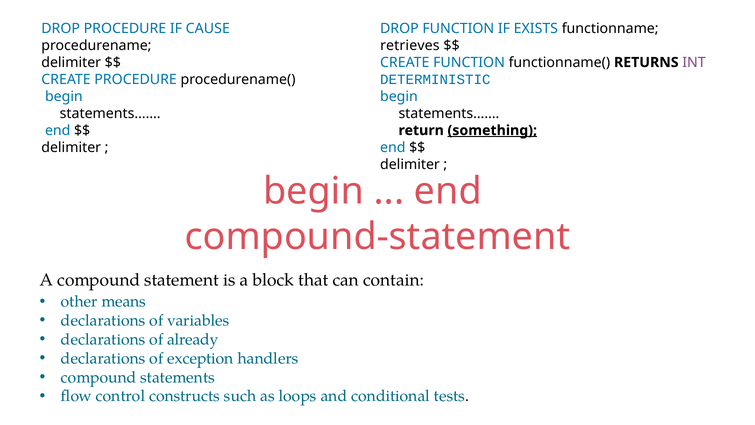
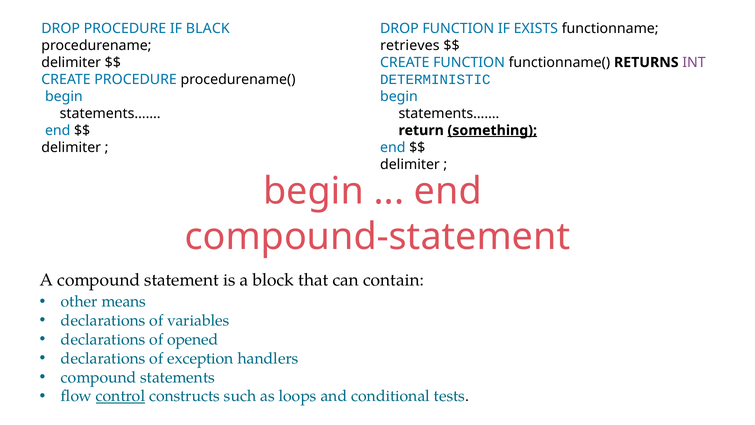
CAUSE: CAUSE -> BLACK
already: already -> opened
control underline: none -> present
